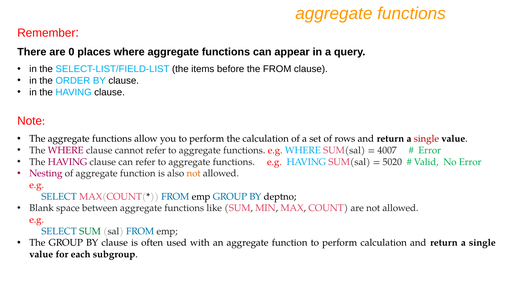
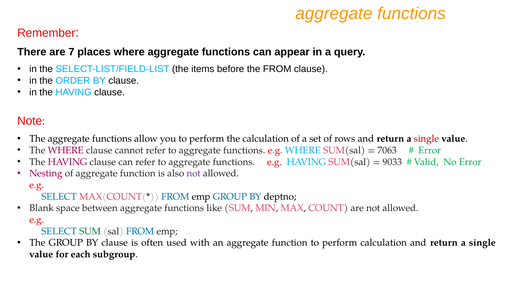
0: 0 -> 7
4007: 4007 -> 7063
5020: 5020 -> 9033
not at (194, 173) colour: orange -> purple
